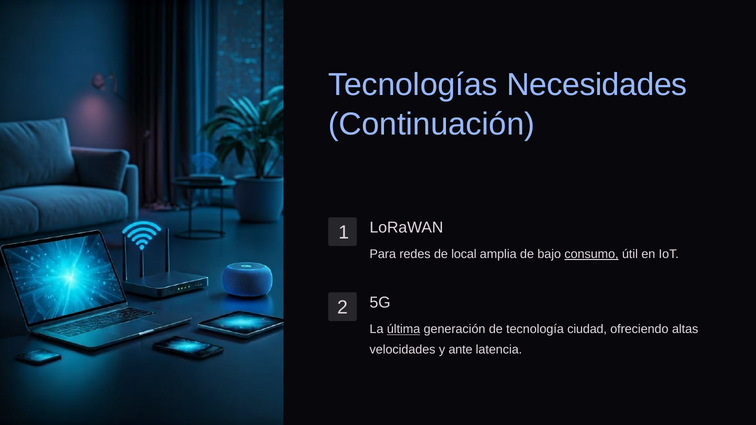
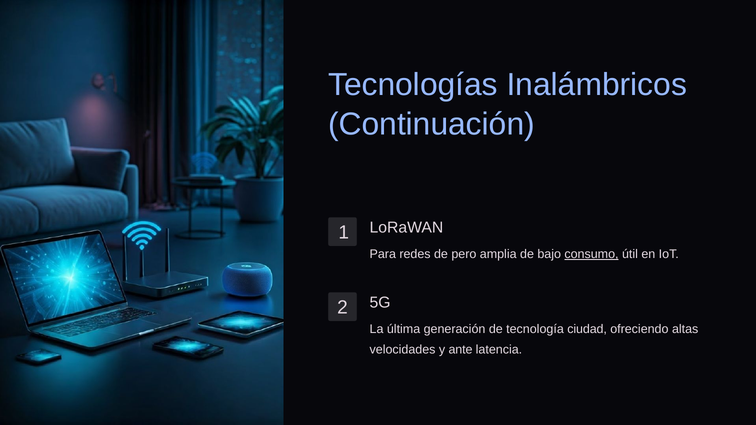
Necesidades: Necesidades -> Inalámbricos
local: local -> pero
última underline: present -> none
